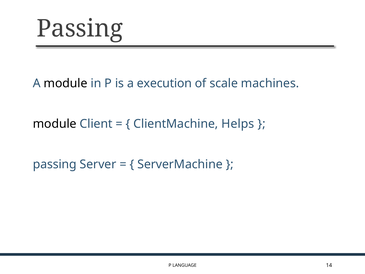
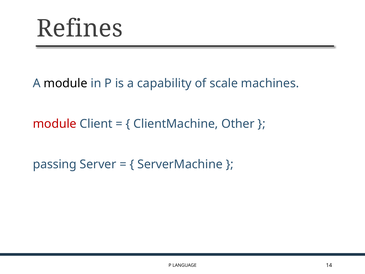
Passing at (80, 29): Passing -> Refines
execution: execution -> capability
module at (55, 124) colour: black -> red
Helps: Helps -> Other
